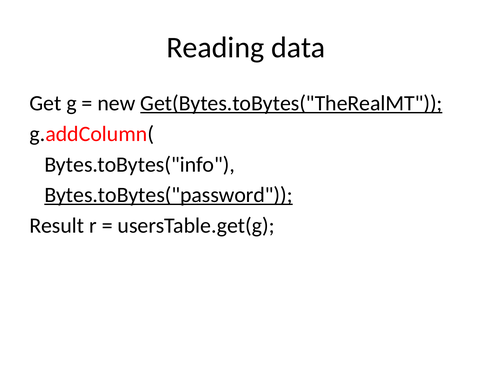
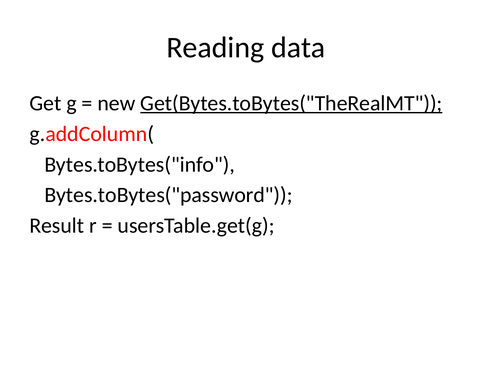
Bytes.toBytes("password underline: present -> none
